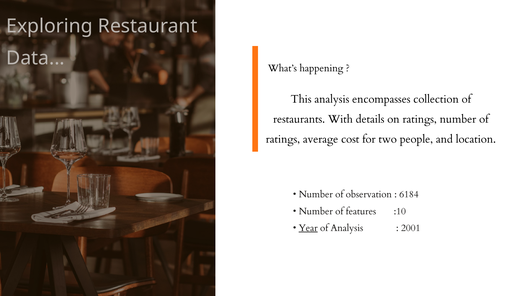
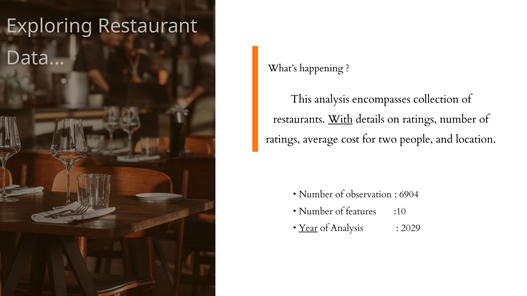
With underline: none -> present
6184: 6184 -> 6904
2001: 2001 -> 2029
